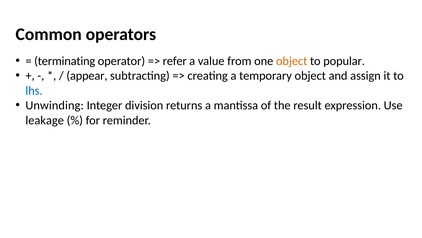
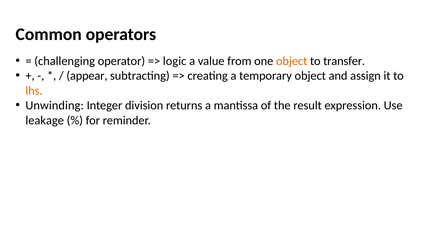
terminating: terminating -> challenging
refer: refer -> logic
popular: popular -> transfer
lhs colour: blue -> orange
